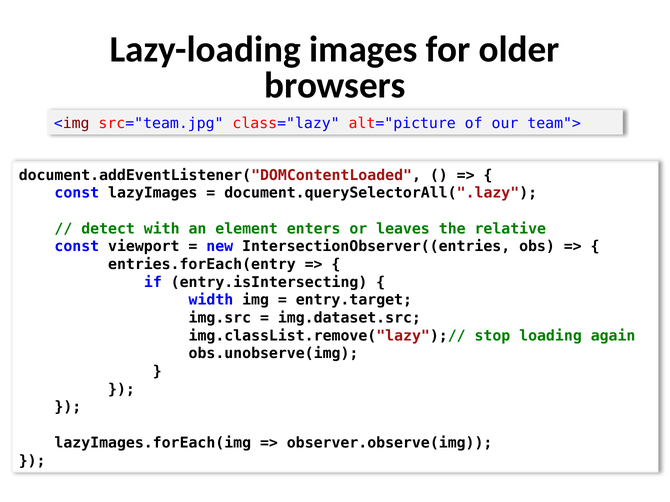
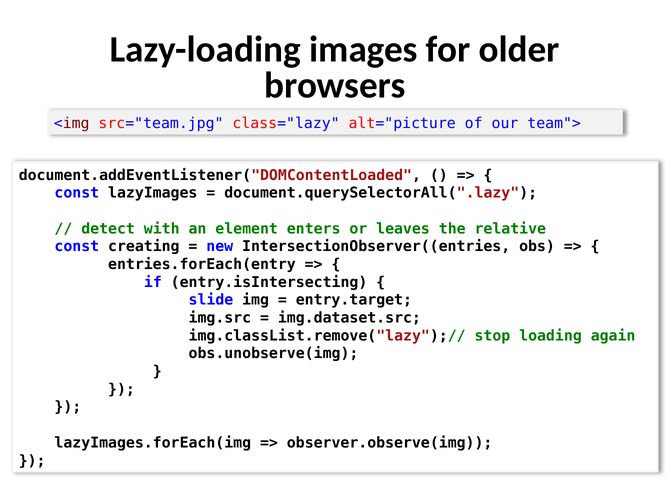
viewport: viewport -> creating
width: width -> slide
